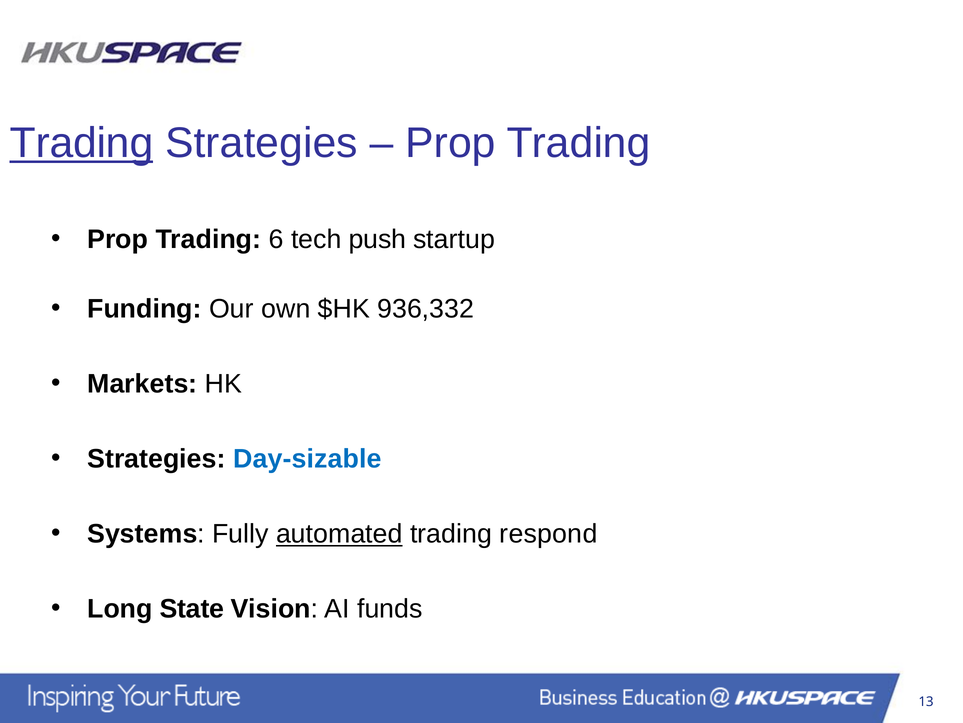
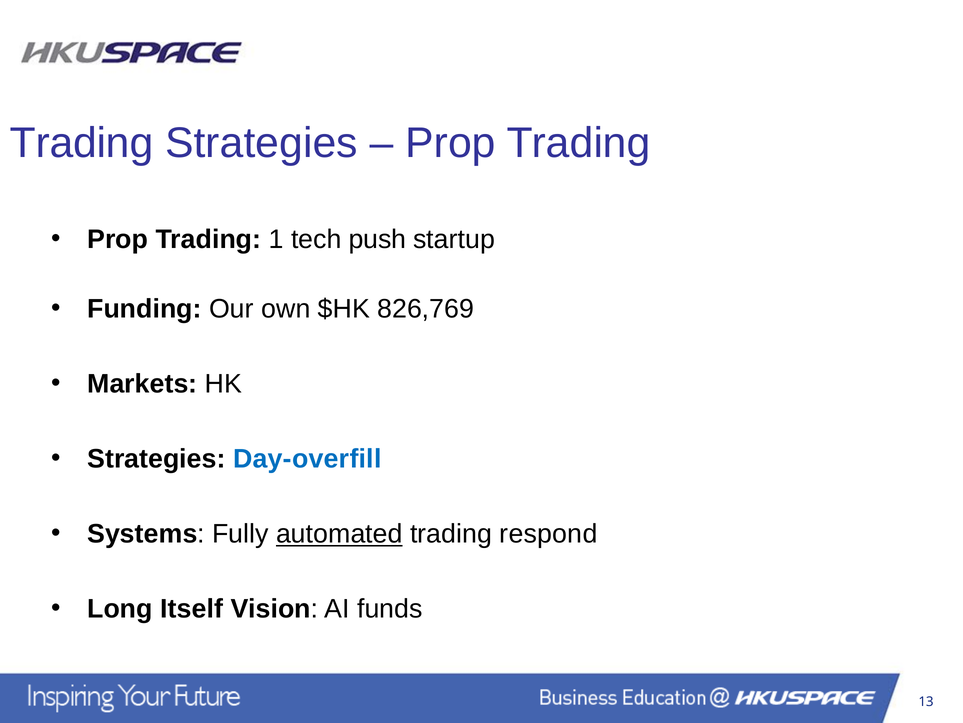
Trading at (81, 143) underline: present -> none
6: 6 -> 1
936,332: 936,332 -> 826,769
Day-sizable: Day-sizable -> Day-overfill
State: State -> Itself
